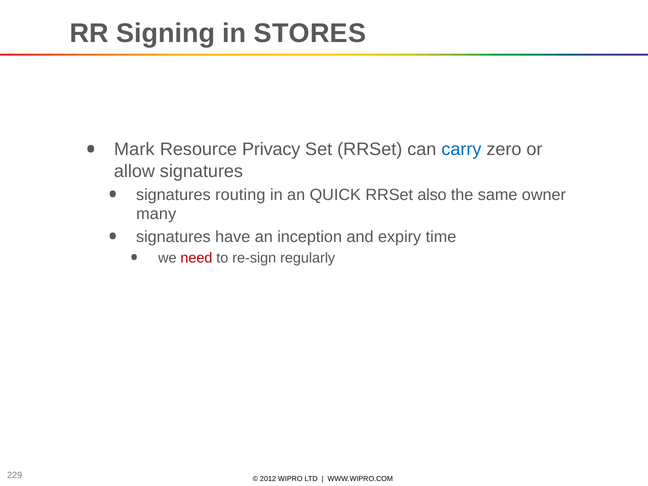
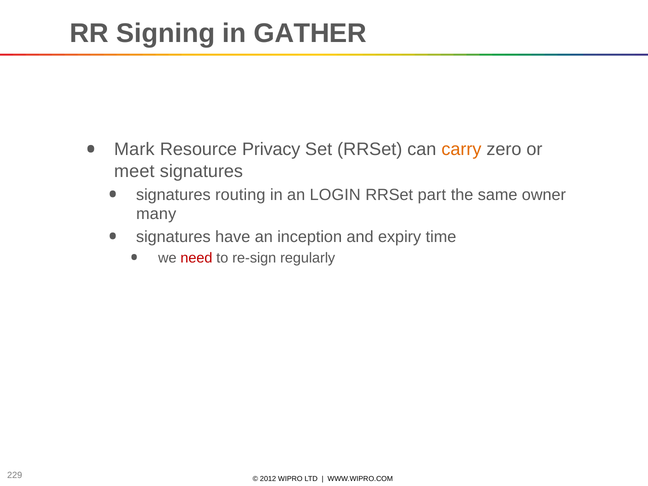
STORES: STORES -> GATHER
carry colour: blue -> orange
allow: allow -> meet
QUICK: QUICK -> LOGIN
also: also -> part
